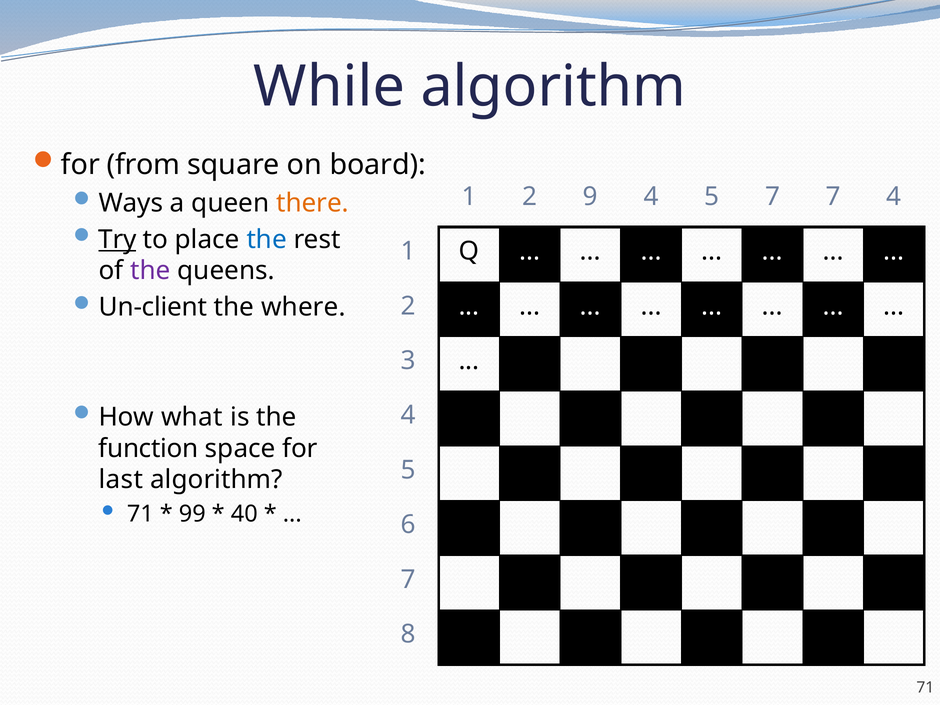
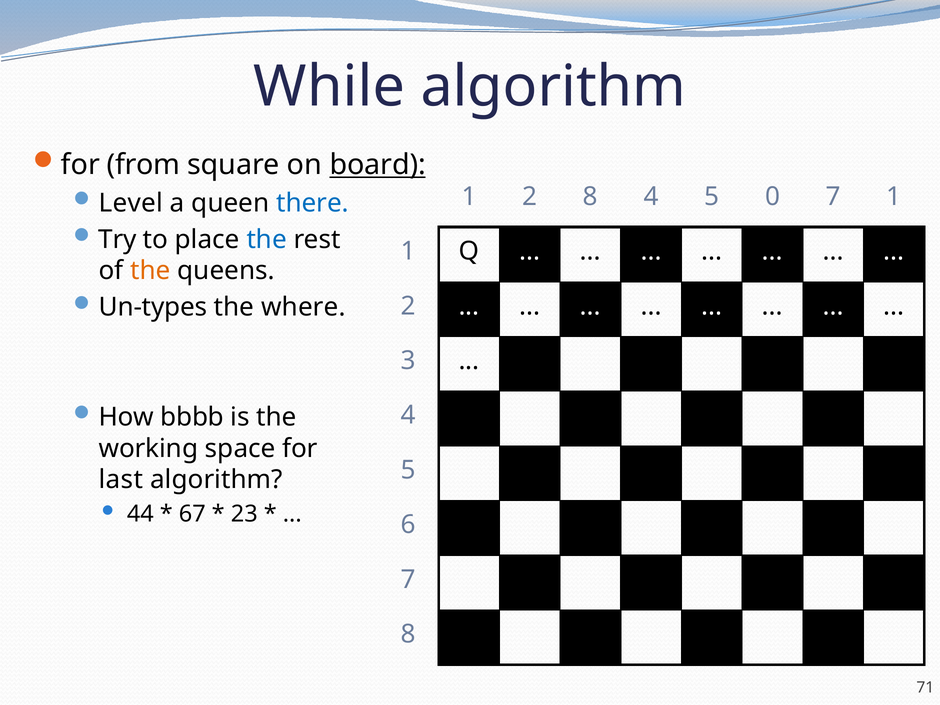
board underline: none -> present
2 9: 9 -> 8
5 7: 7 -> 0
7 4: 4 -> 1
Ways: Ways -> Level
there colour: orange -> blue
Try underline: present -> none
the at (150, 271) colour: purple -> orange
Un-client: Un-client -> Un-types
what: what -> bbbb
function: function -> working
71 at (140, 514): 71 -> 44
99: 99 -> 67
40: 40 -> 23
